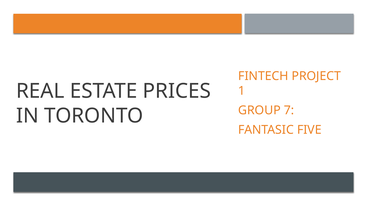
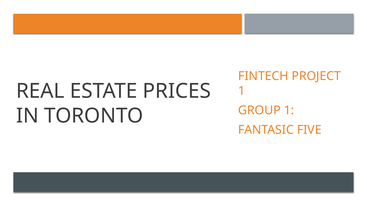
GROUP 7: 7 -> 1
